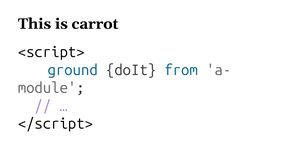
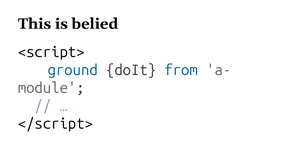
carrot: carrot -> belied
